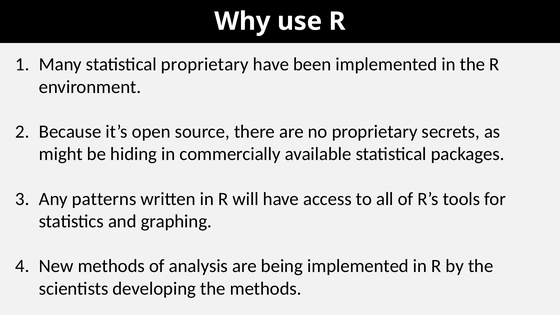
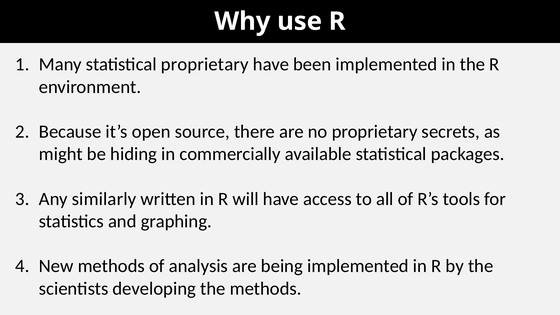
patterns: patterns -> similarly
